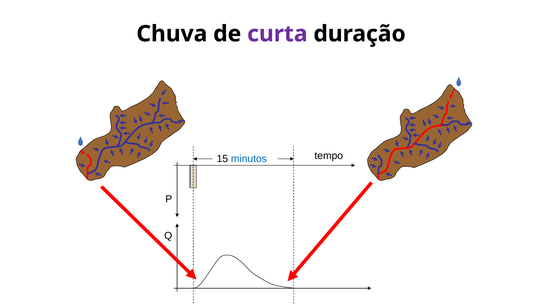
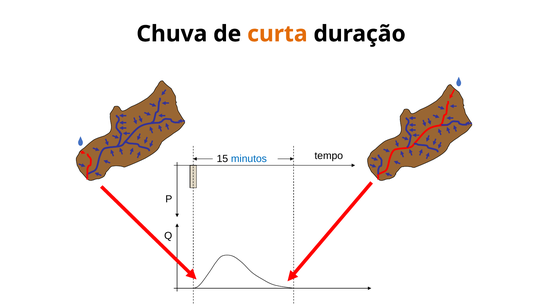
curta colour: purple -> orange
